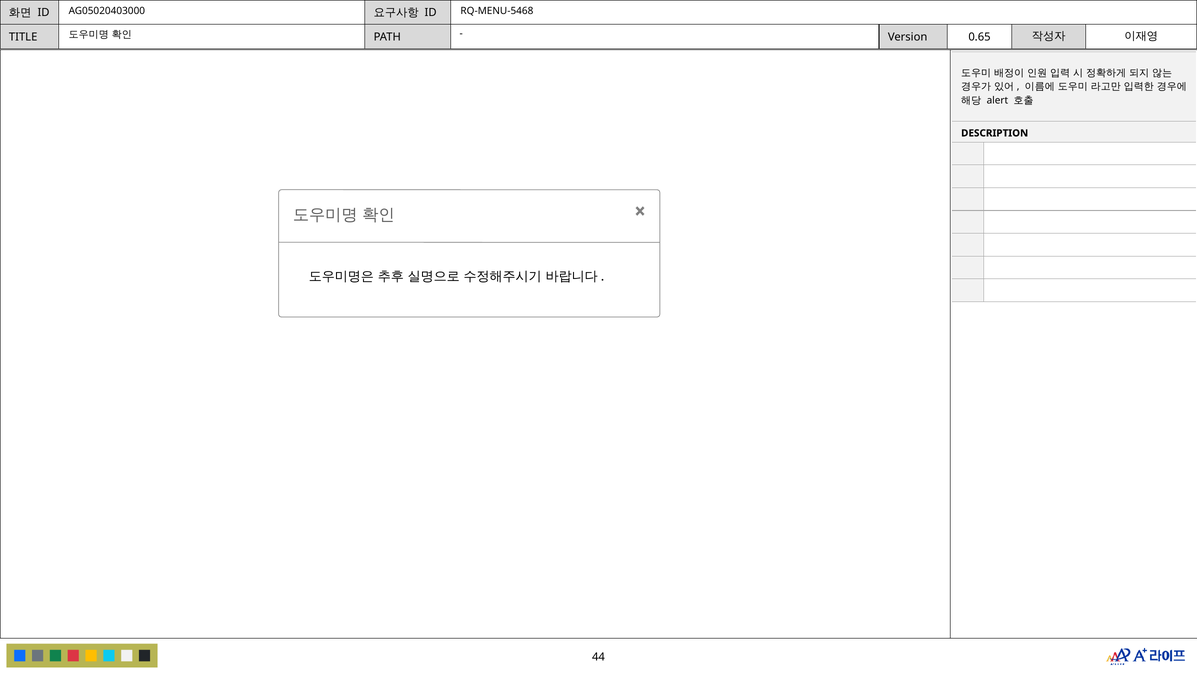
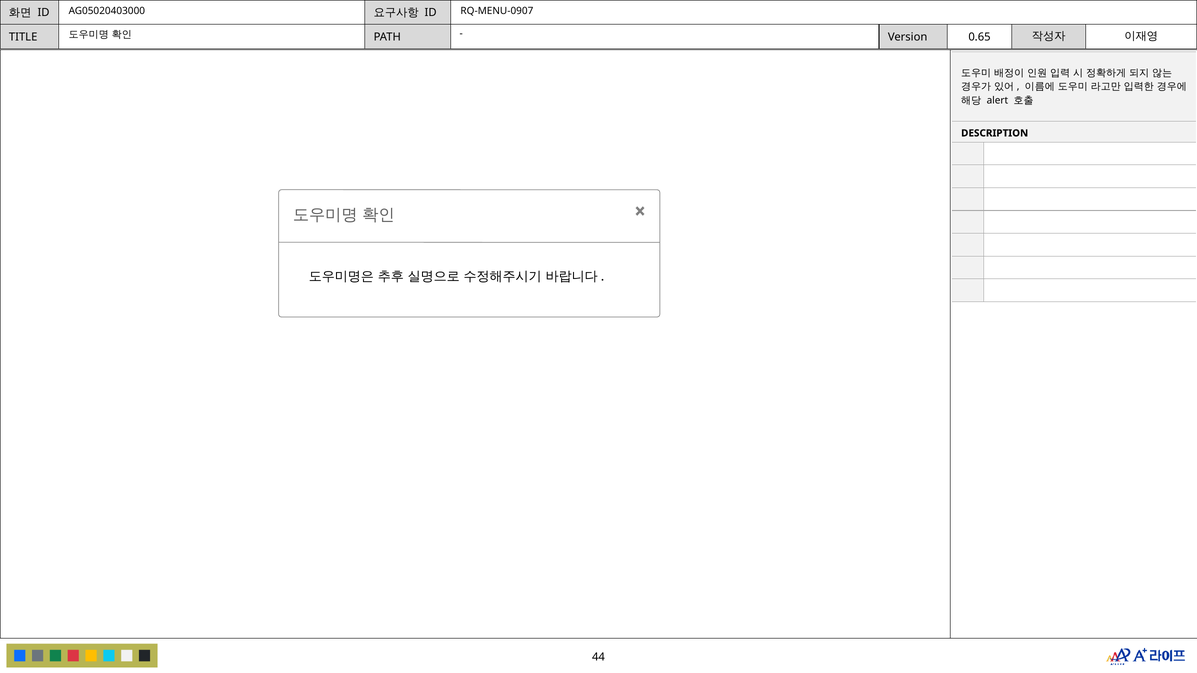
RQ-MENU-5468: RQ-MENU-5468 -> RQ-MENU-0907
